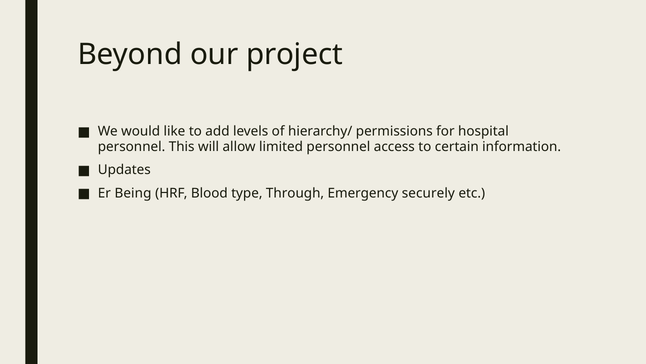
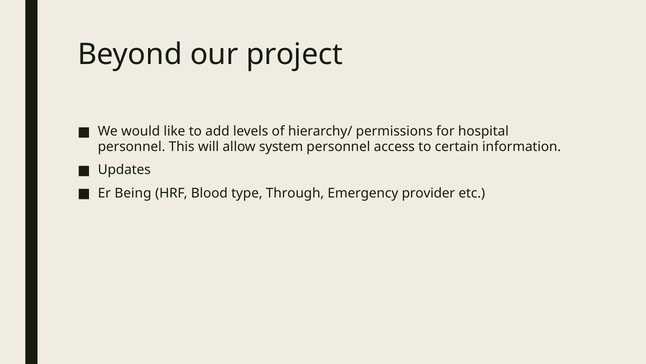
limited: limited -> system
securely: securely -> provider
